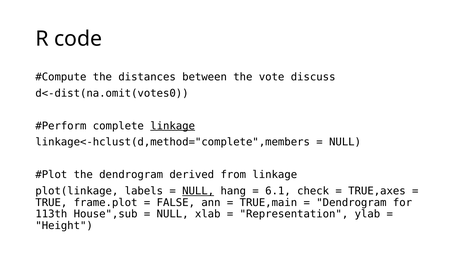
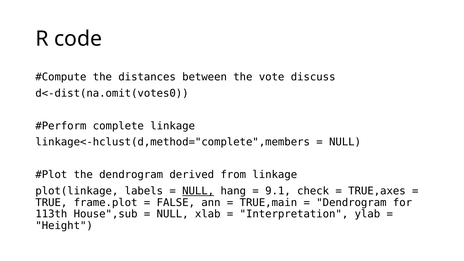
linkage at (173, 126) underline: present -> none
6.1: 6.1 -> 9.1
Representation: Representation -> Interpretation
